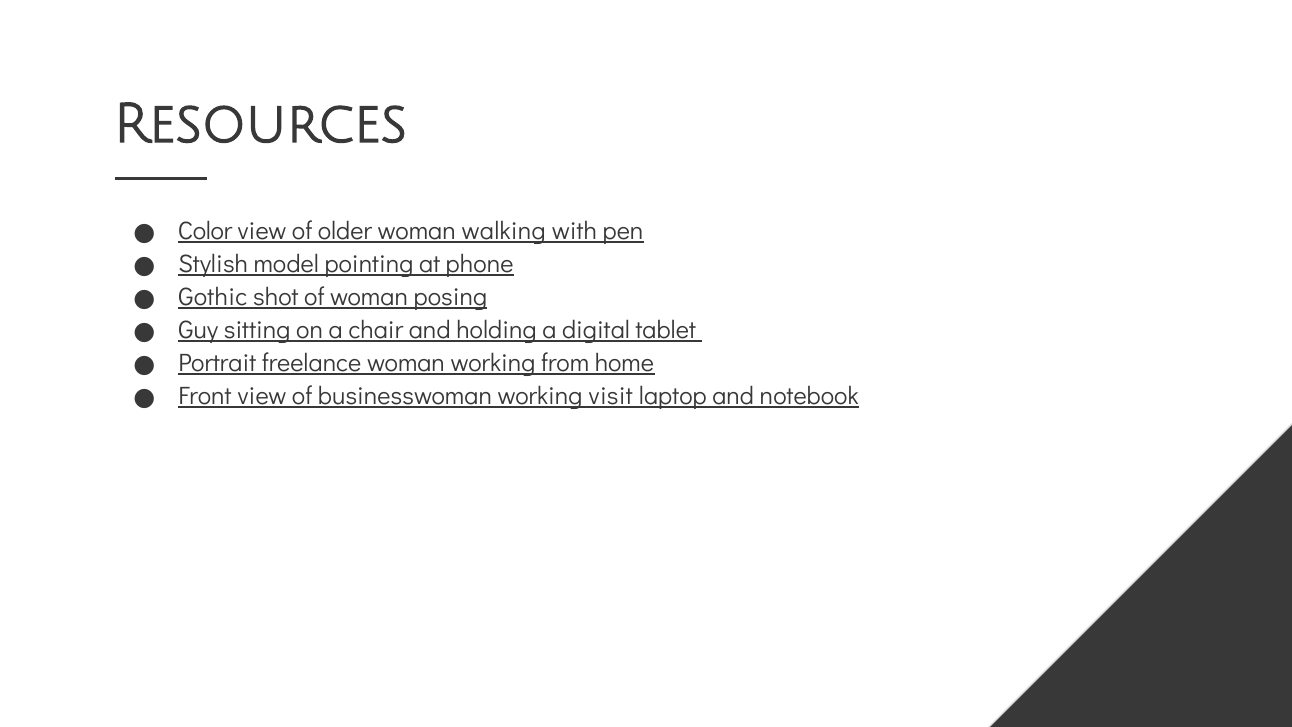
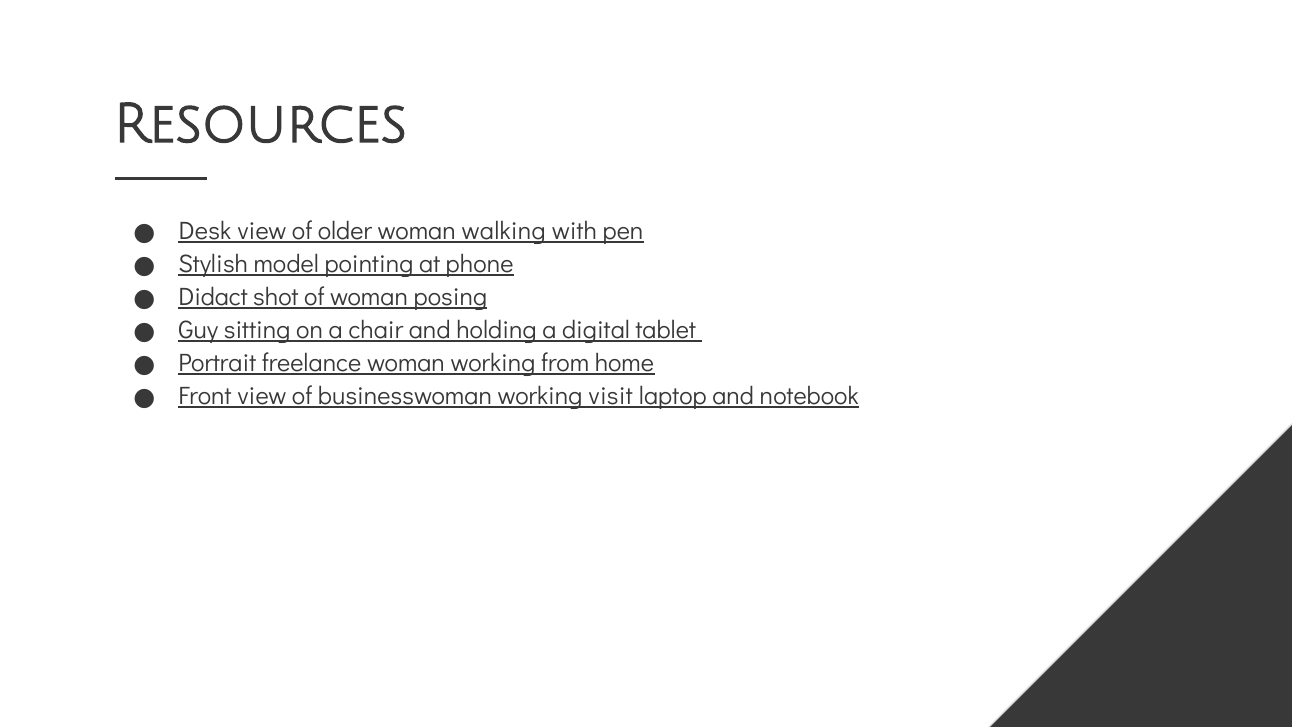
Color: Color -> Desk
Gothic: Gothic -> Didact
